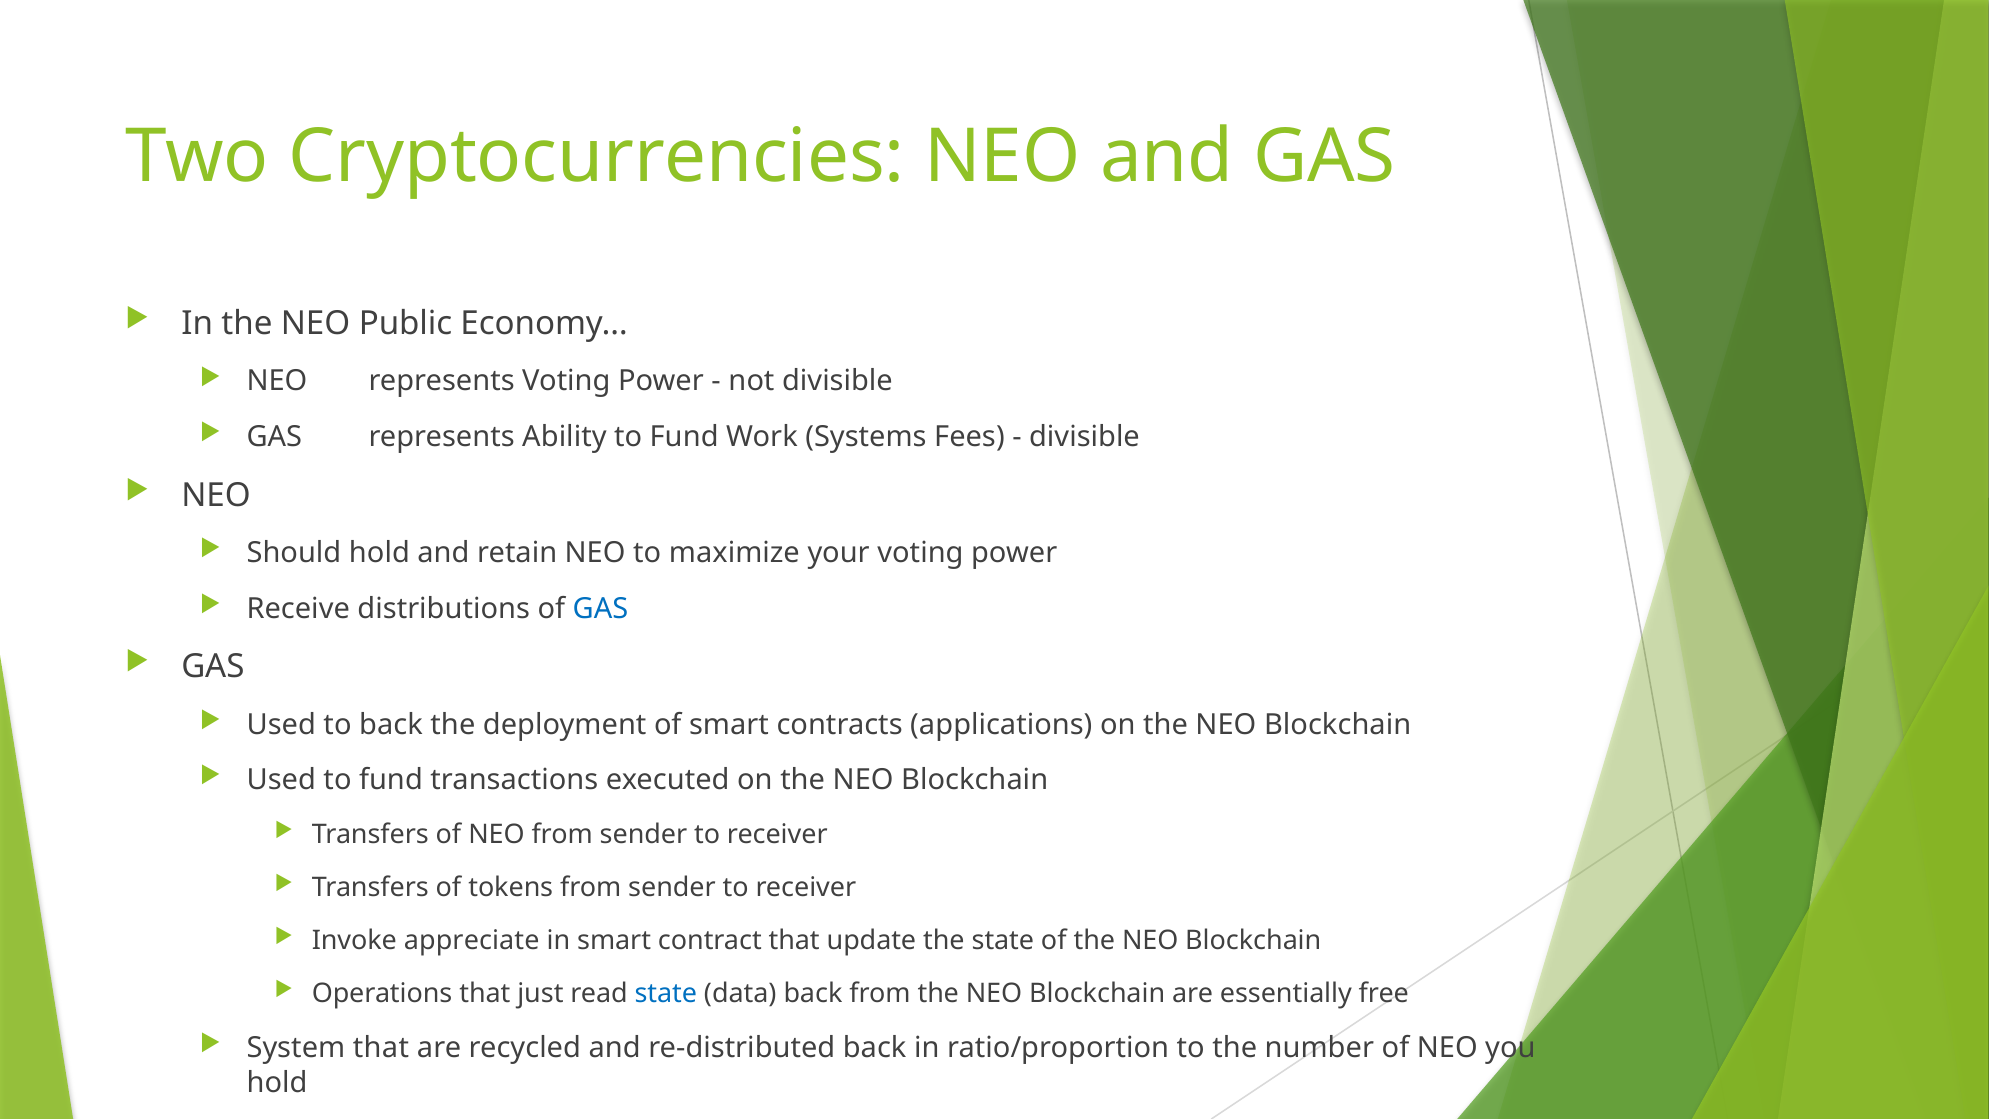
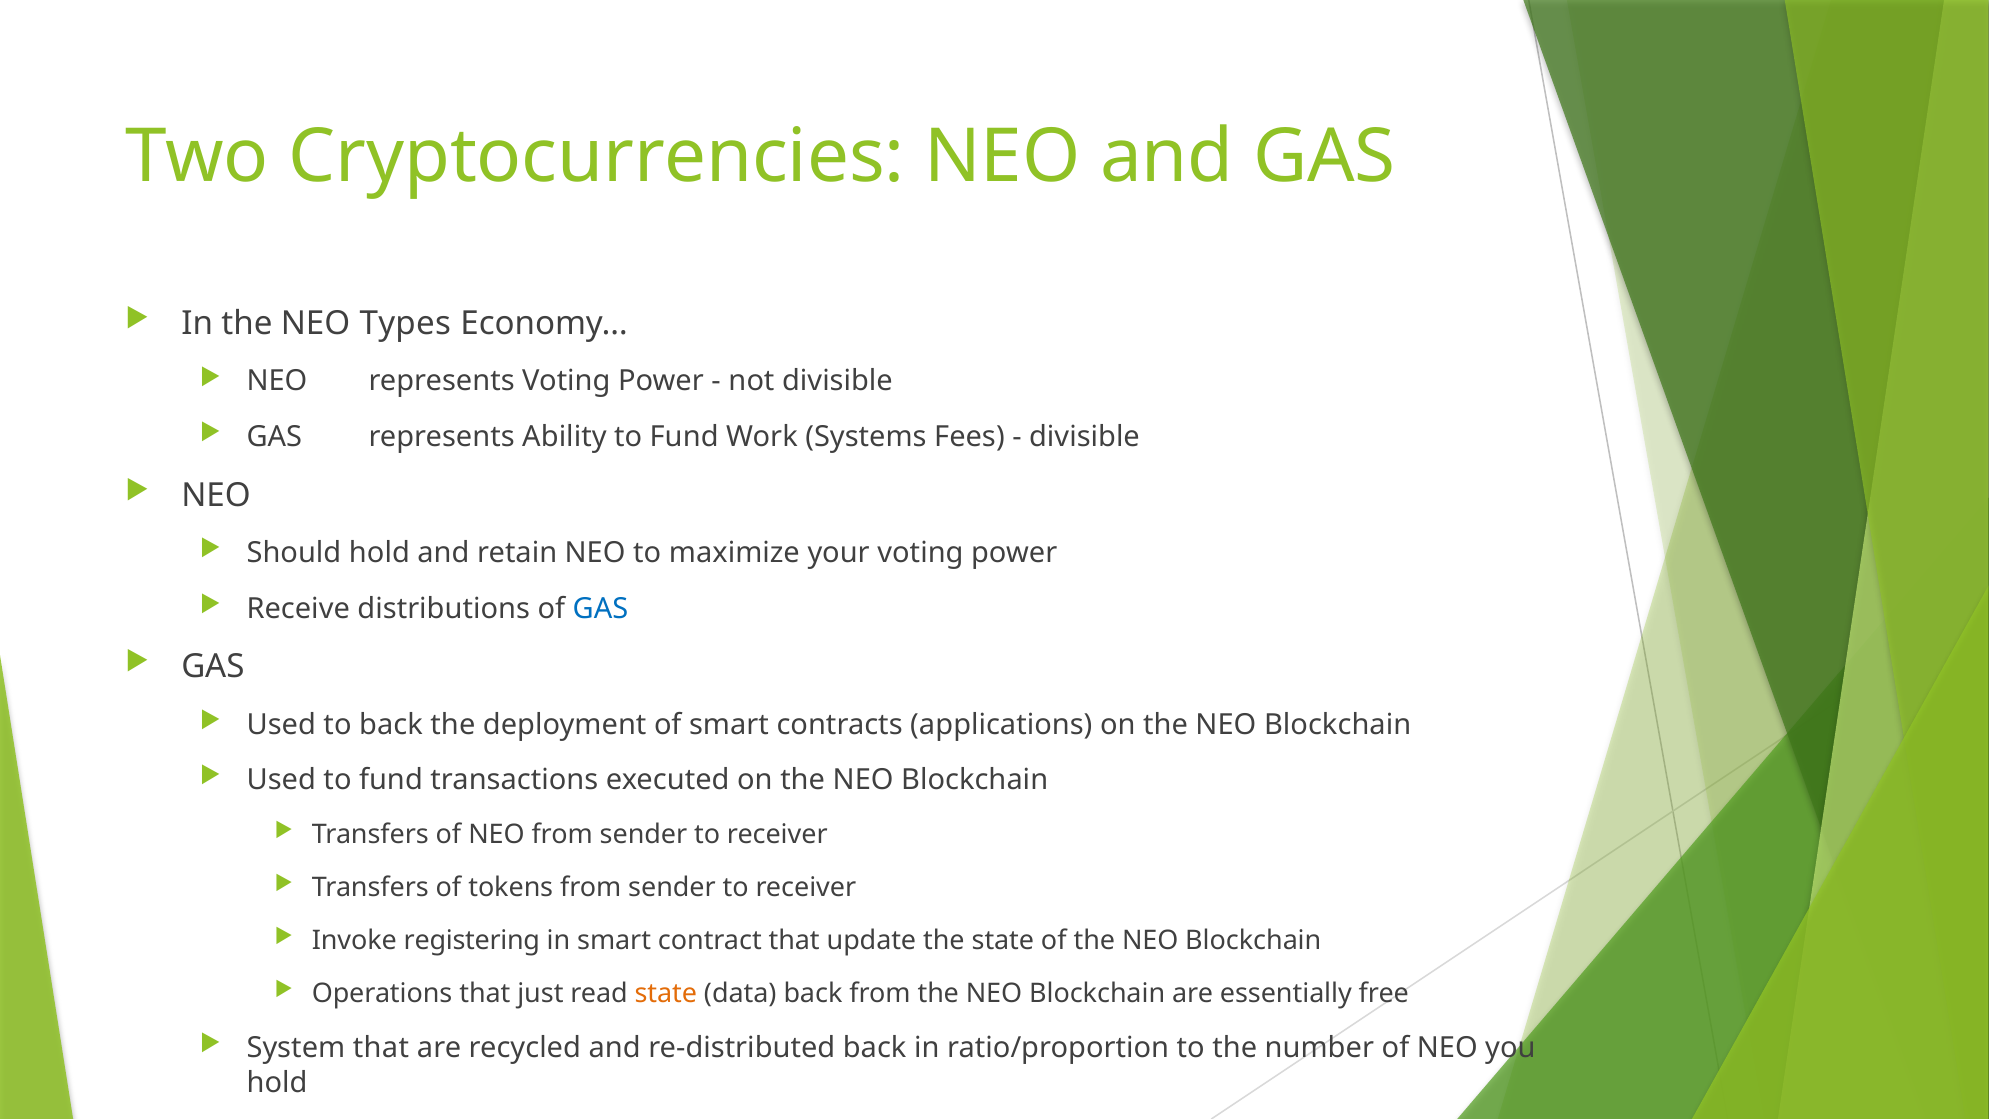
Public: Public -> Types
appreciate: appreciate -> registering
state at (666, 994) colour: blue -> orange
